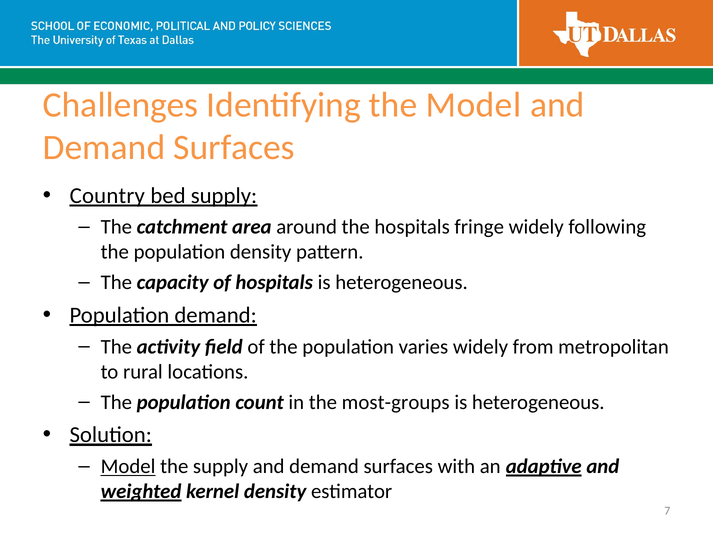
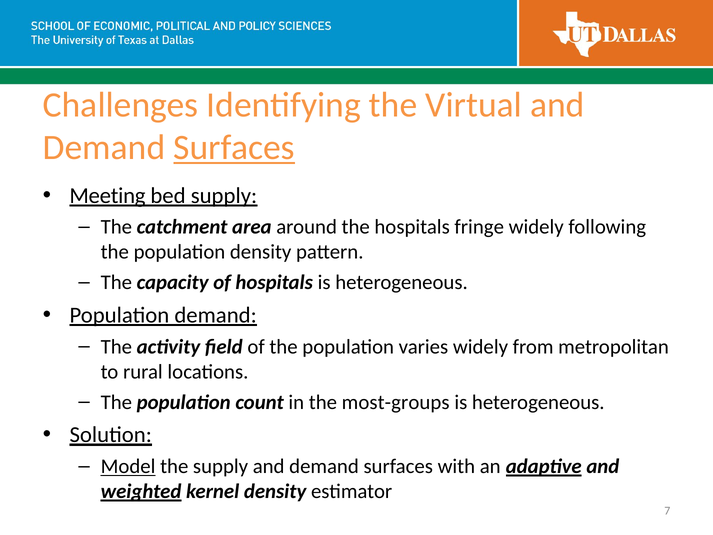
the Model: Model -> Virtual
Surfaces at (234, 148) underline: none -> present
Country: Country -> Meeting
